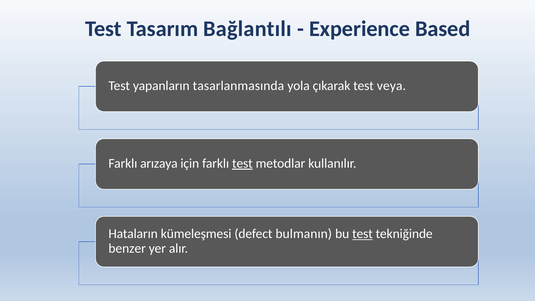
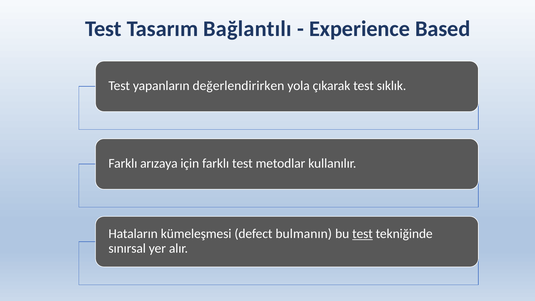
tasarlanmasında: tasarlanmasında -> değerlendirirken
veya: veya -> sıklık
test at (242, 163) underline: present -> none
benzer: benzer -> sınırsal
